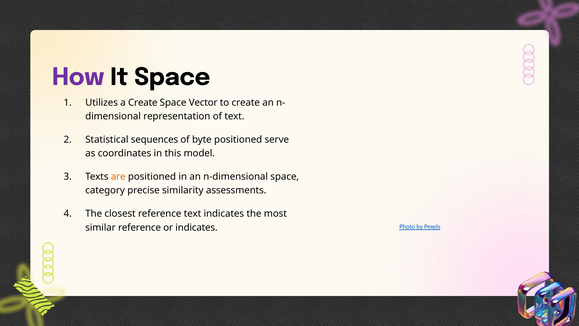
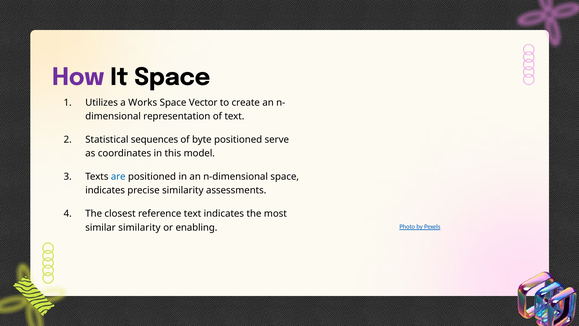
a Create: Create -> Works
are colour: orange -> blue
category at (105, 190): category -> indicates
similar reference: reference -> similarity
or indicates: indicates -> enabling
